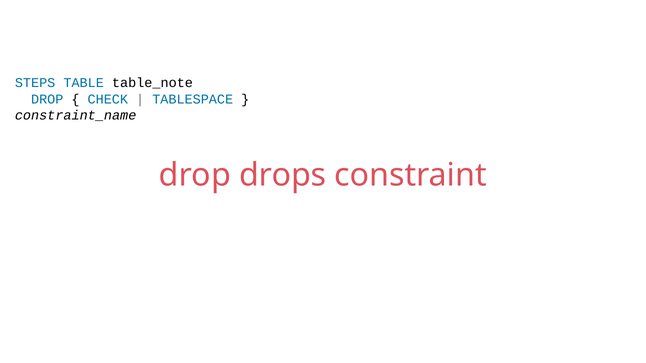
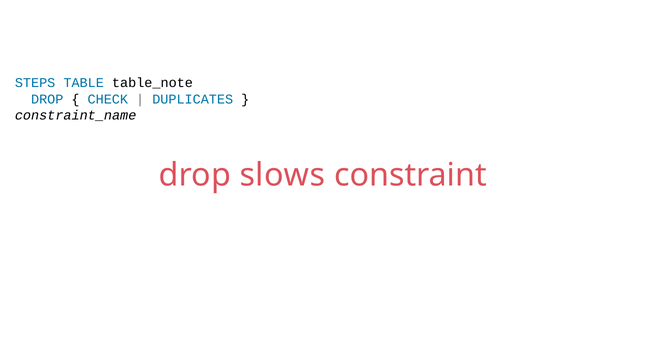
TABLESPACE: TABLESPACE -> DUPLICATES
drops: drops -> slows
